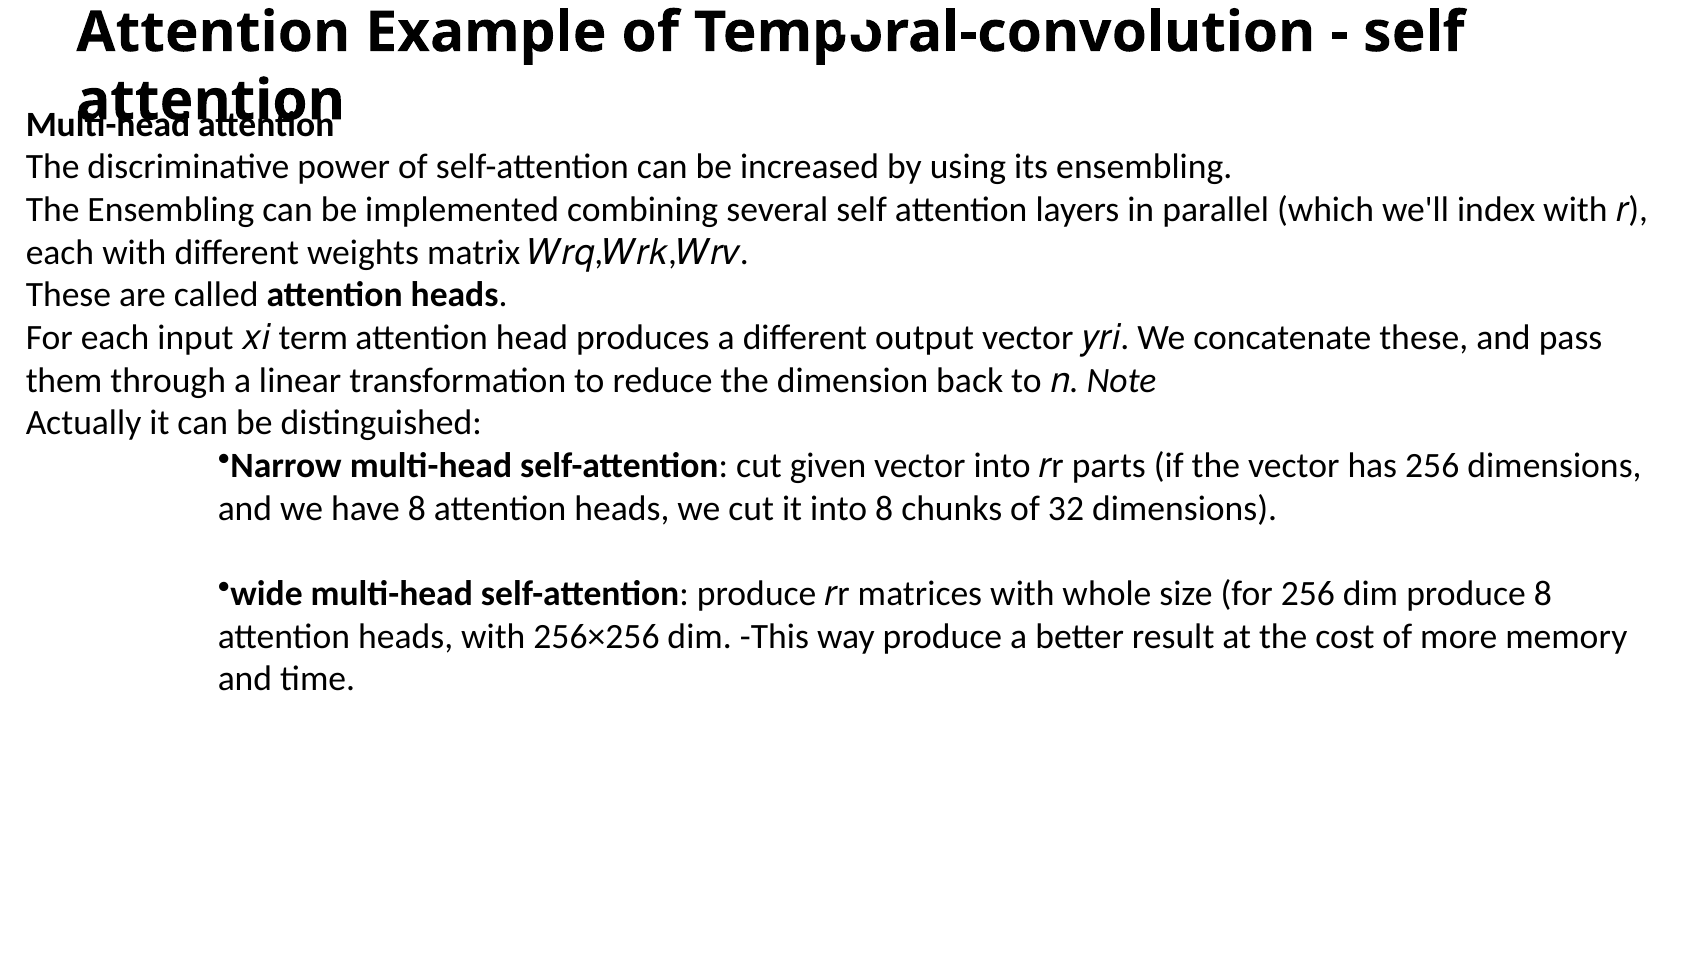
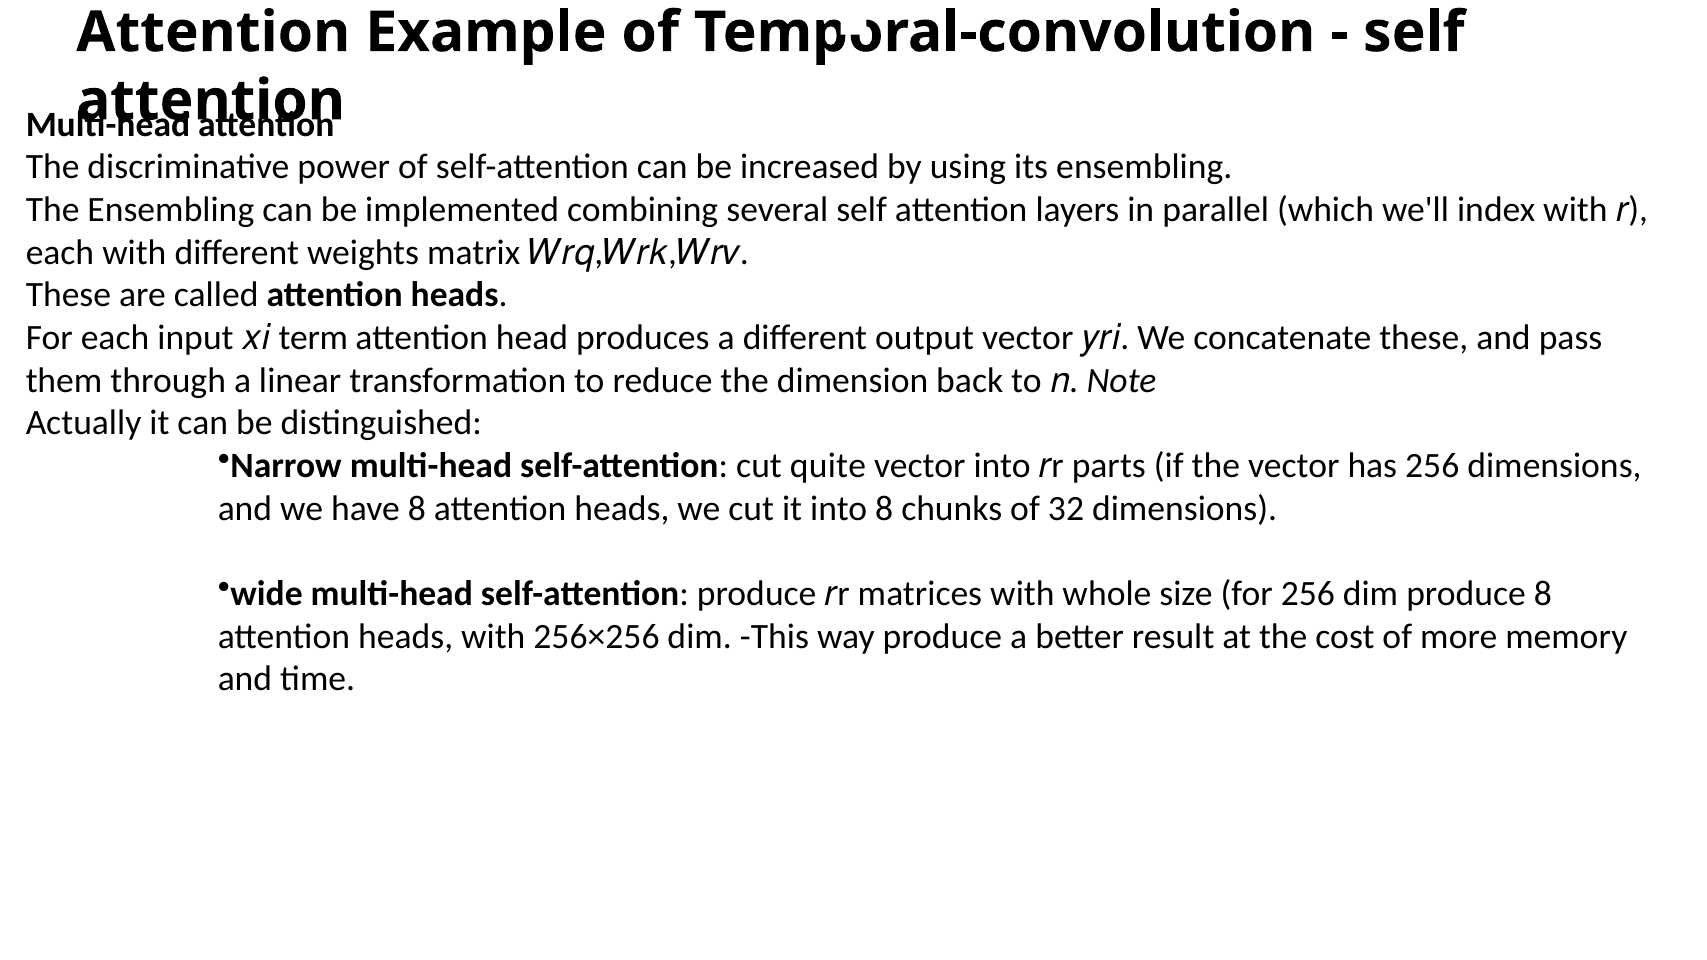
given: given -> quite
